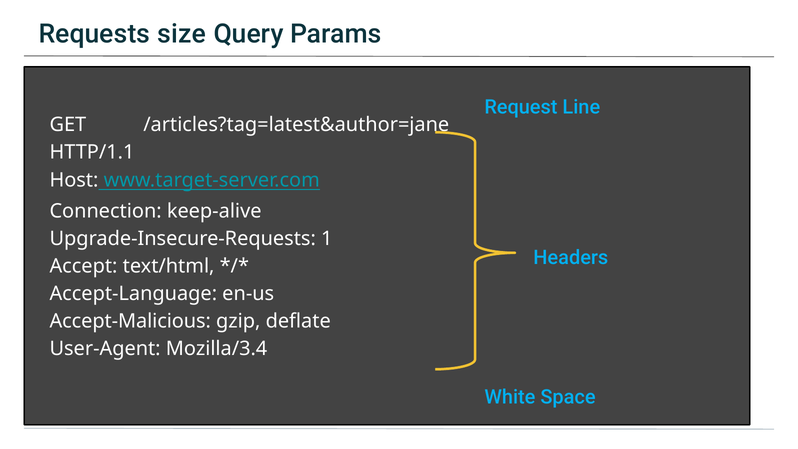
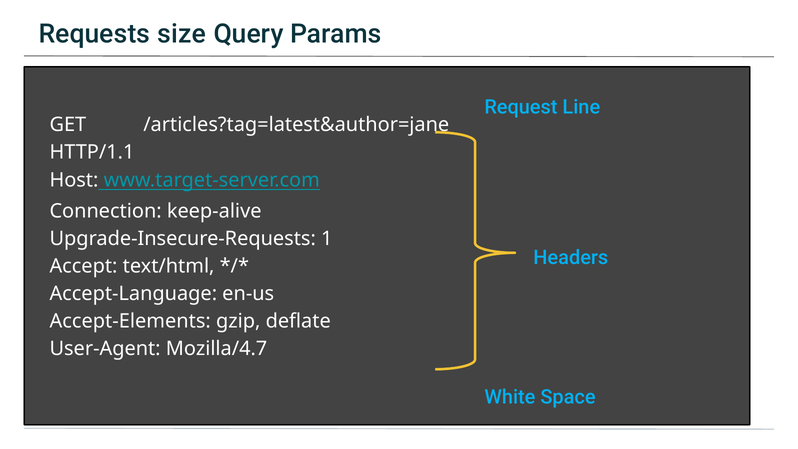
Accept-Malicious: Accept-Malicious -> Accept-Elements
Mozilla/3.4: Mozilla/3.4 -> Mozilla/4.7
